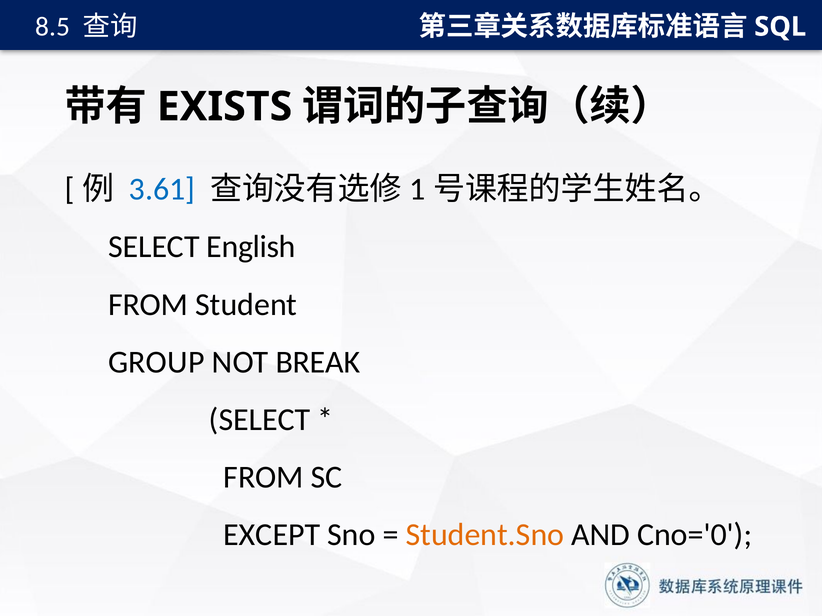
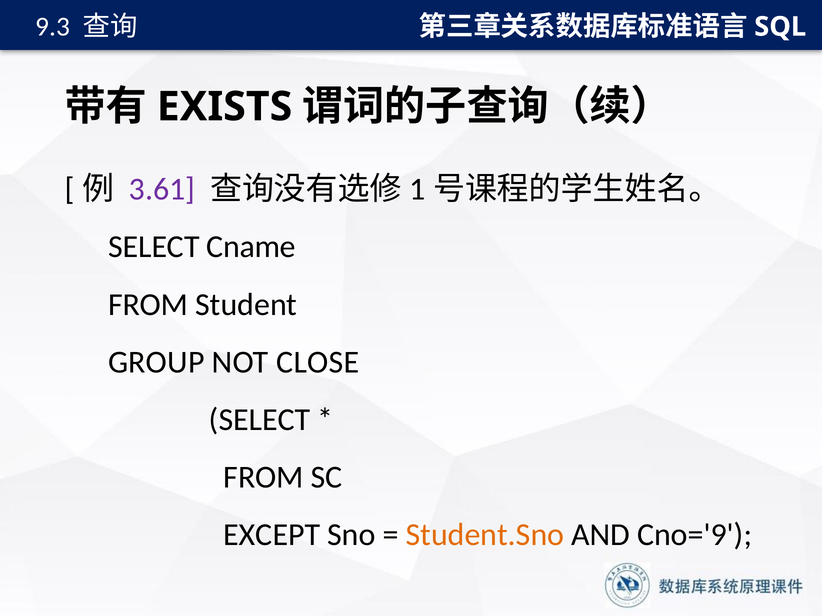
8.5: 8.5 -> 9.3
3.61 colour: blue -> purple
English: English -> Cname
BREAK: BREAK -> CLOSE
Cno='0: Cno='0 -> Cno='9
